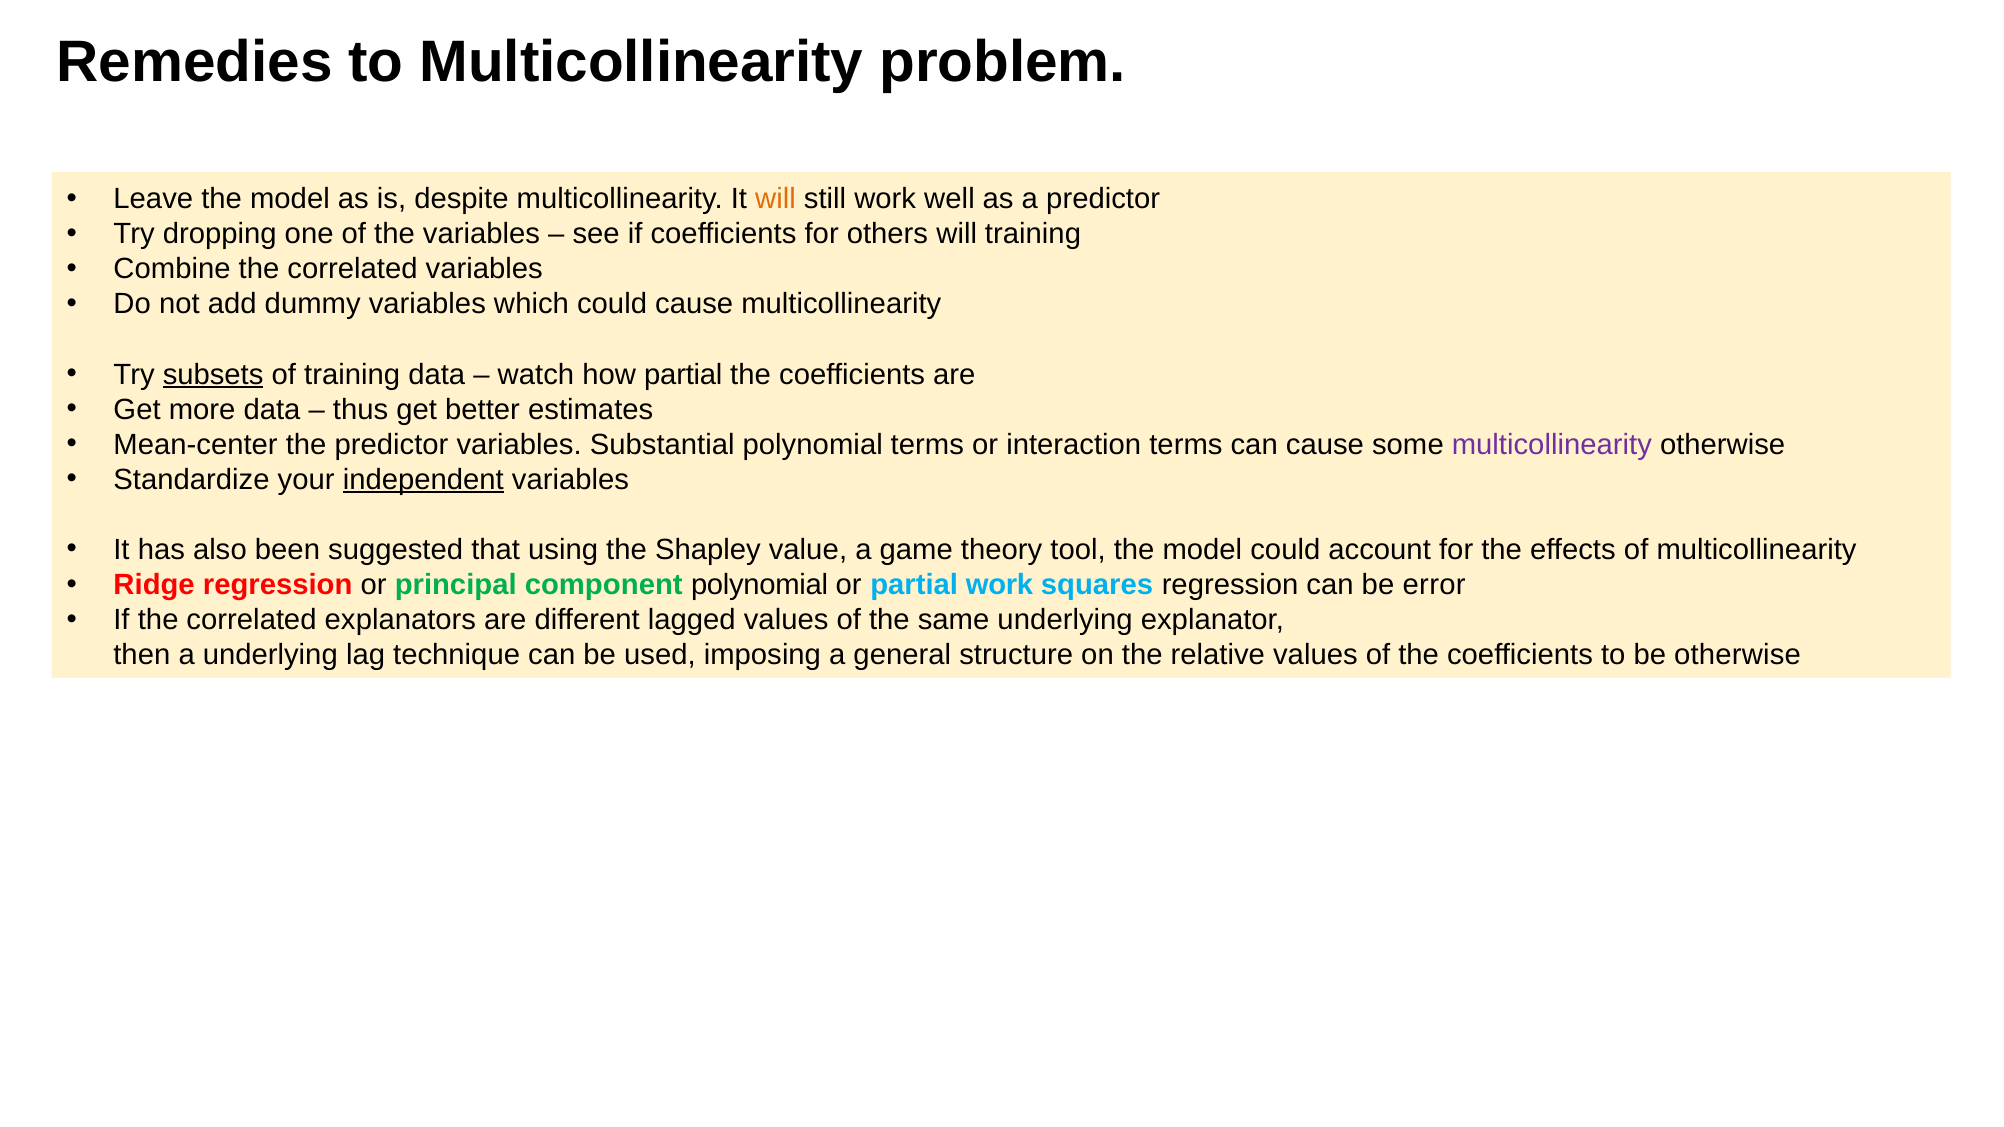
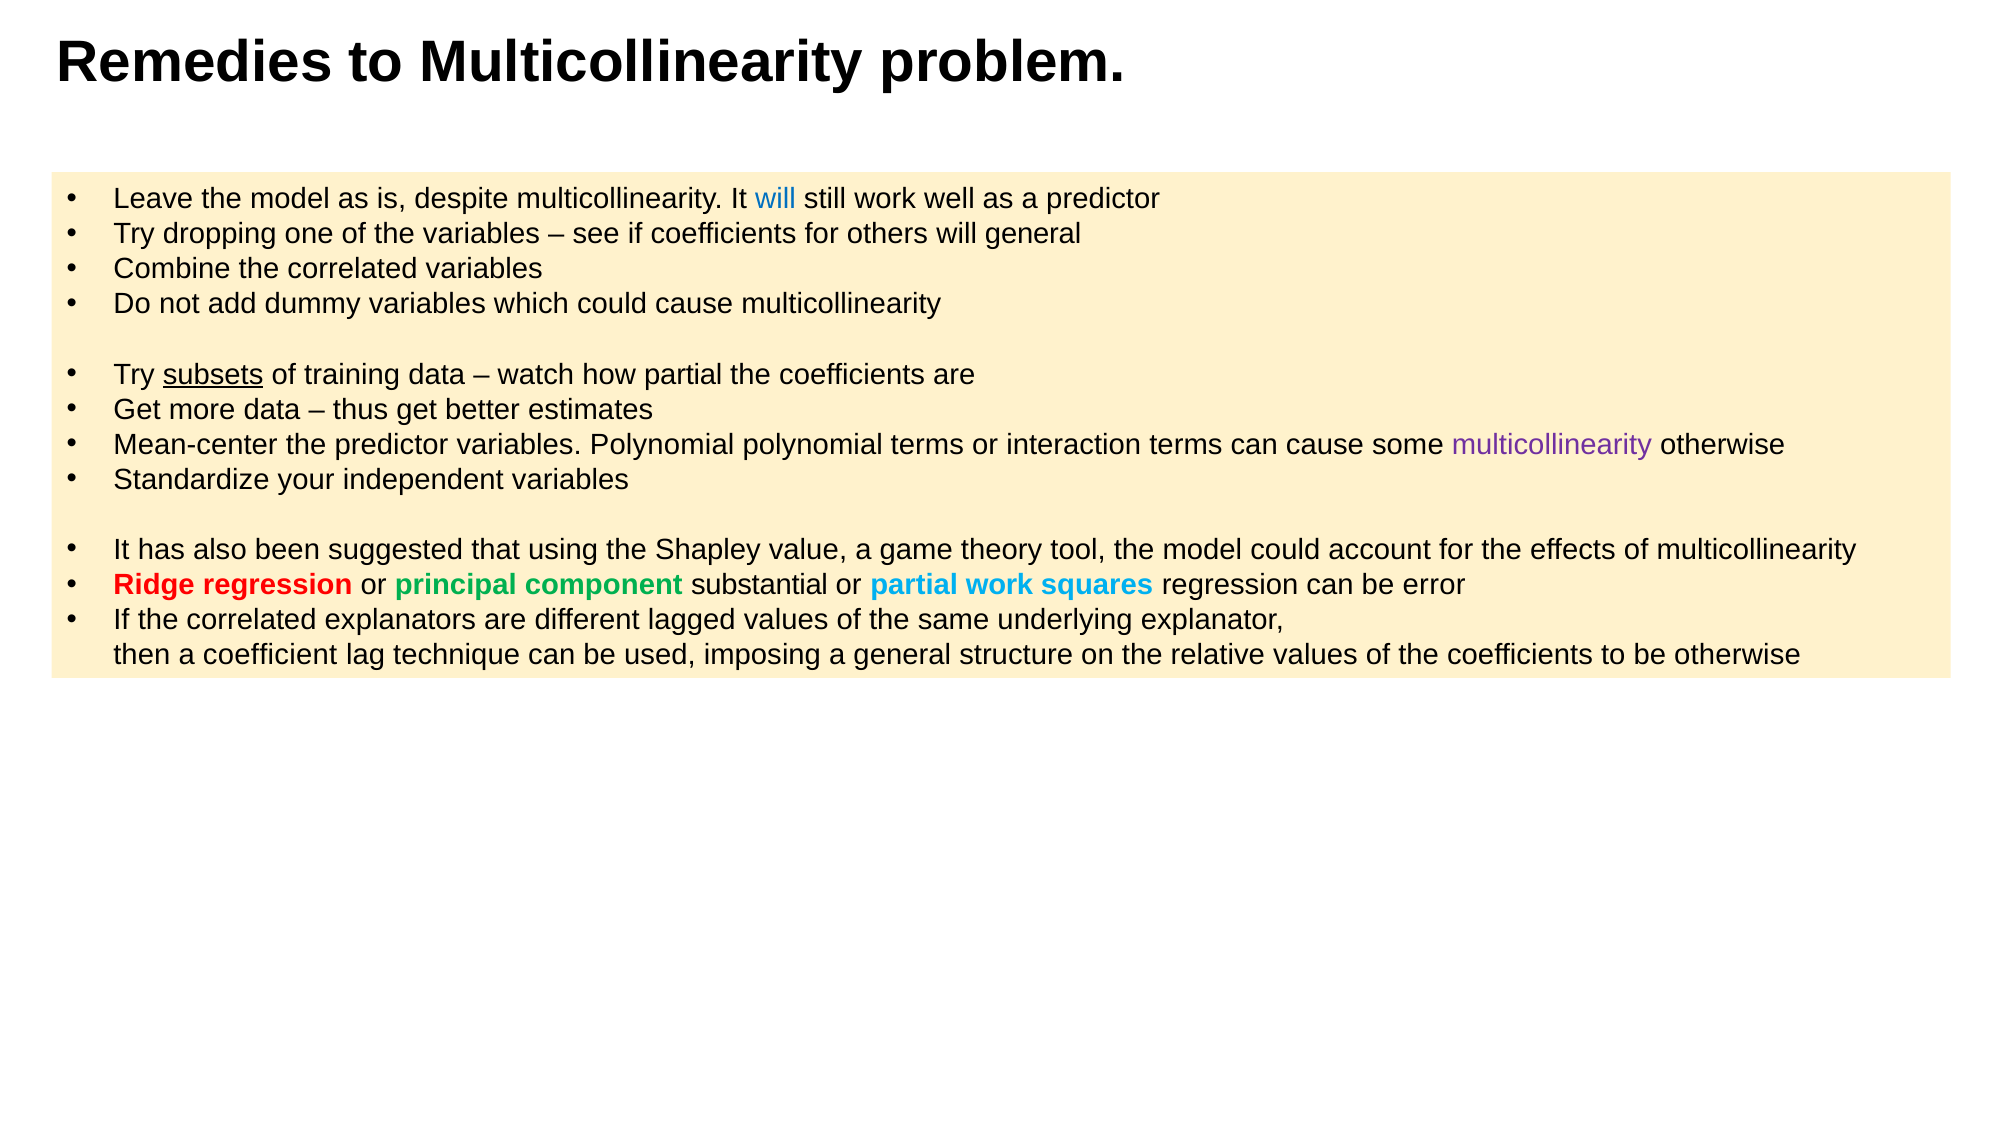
will at (776, 199) colour: orange -> blue
will training: training -> general
variables Substantial: Substantial -> Polynomial
independent underline: present -> none
component polynomial: polynomial -> substantial
a underlying: underlying -> coefficient
